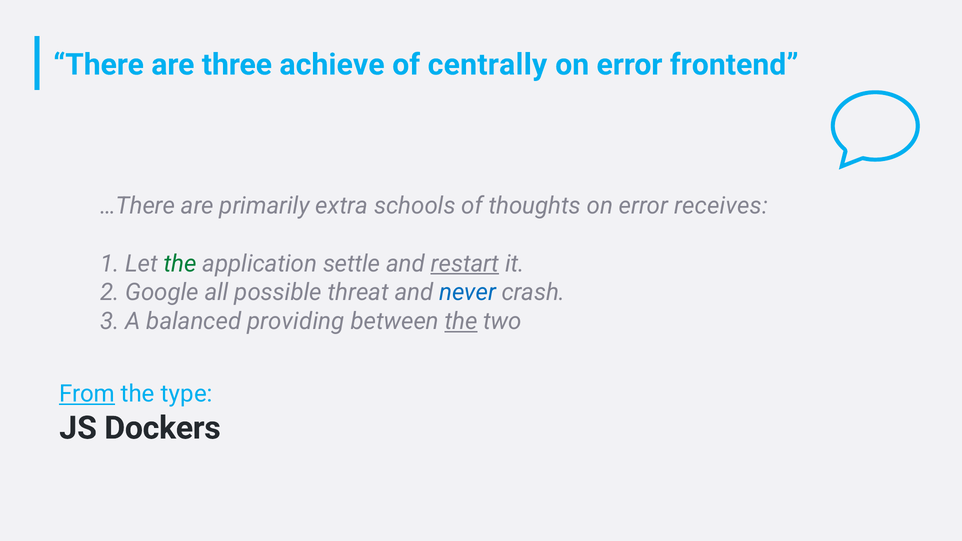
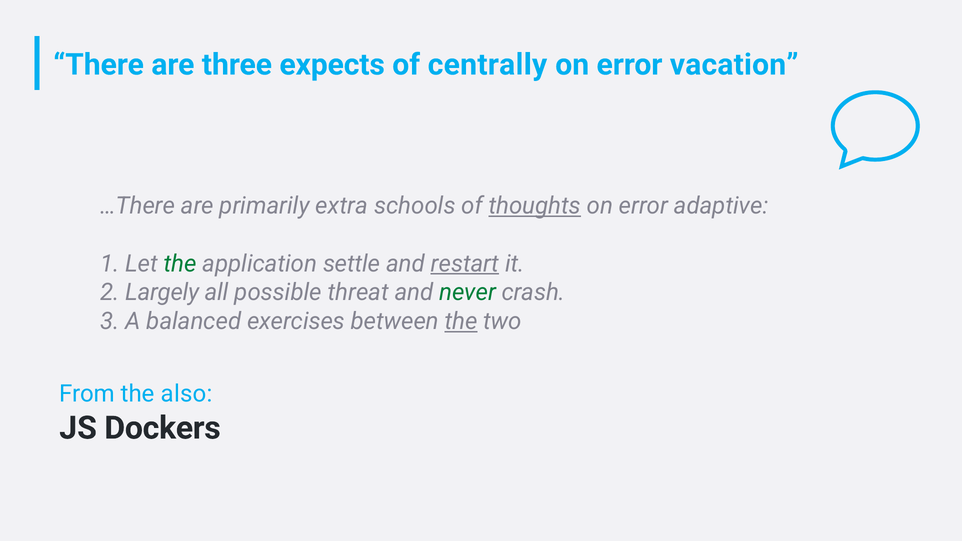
achieve: achieve -> expects
frontend: frontend -> vacation
thoughts underline: none -> present
receives: receives -> adaptive
Google: Google -> Largely
never colour: blue -> green
providing: providing -> exercises
From underline: present -> none
type: type -> also
